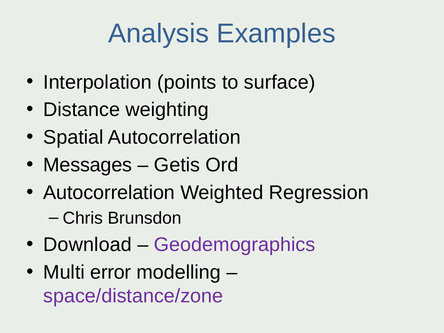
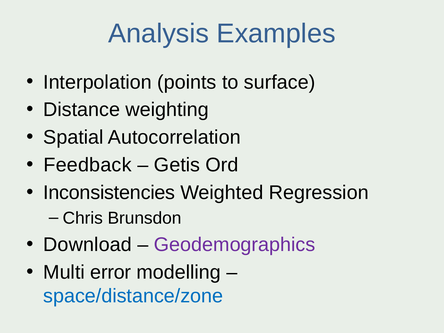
Messages: Messages -> Feedback
Autocorrelation at (109, 193): Autocorrelation -> Inconsistencies
space/distance/zone colour: purple -> blue
